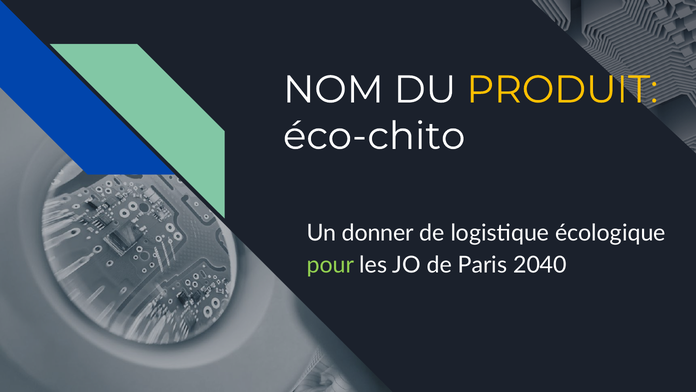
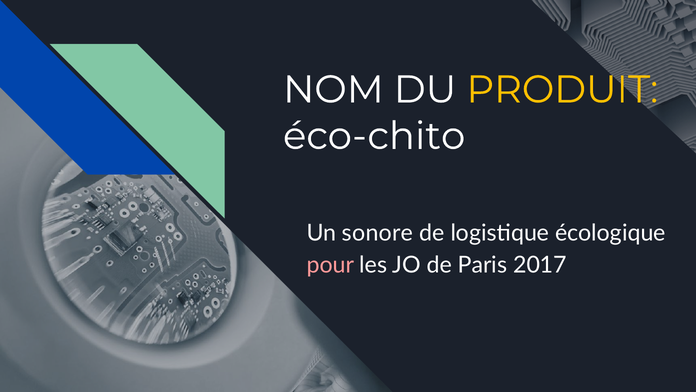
donner: donner -> sonore
pour colour: light green -> pink
2040: 2040 -> 2017
